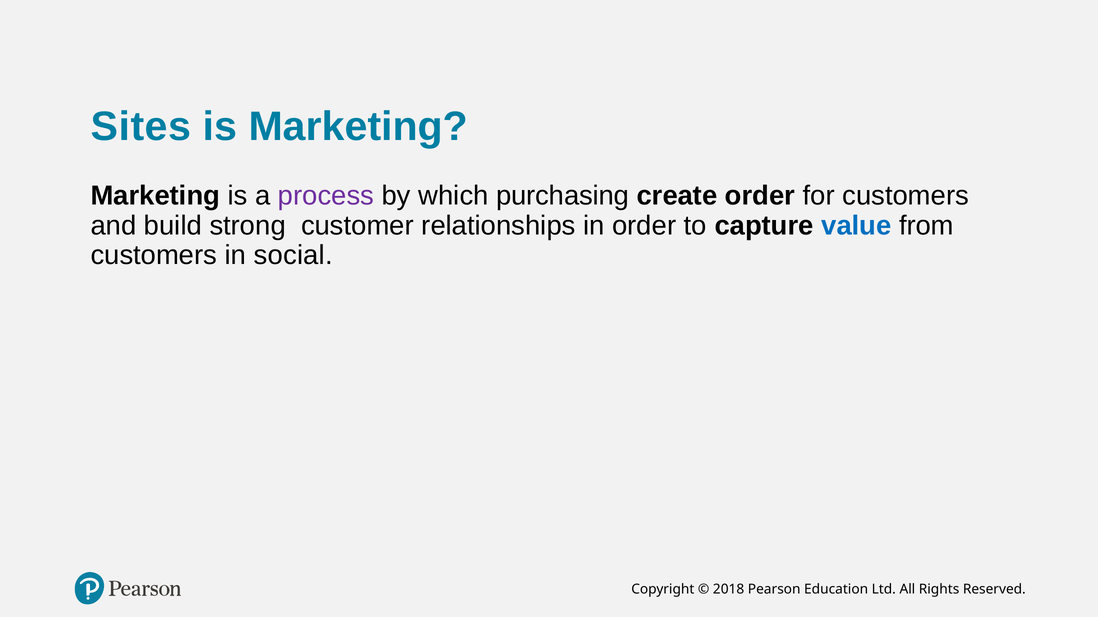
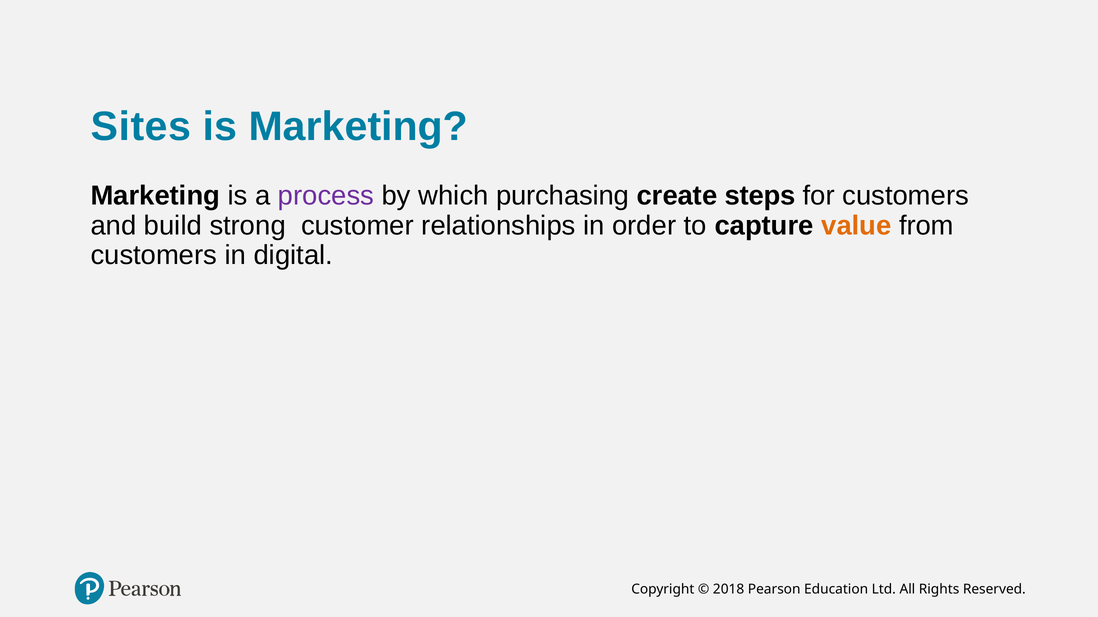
create order: order -> steps
value colour: blue -> orange
social: social -> digital
